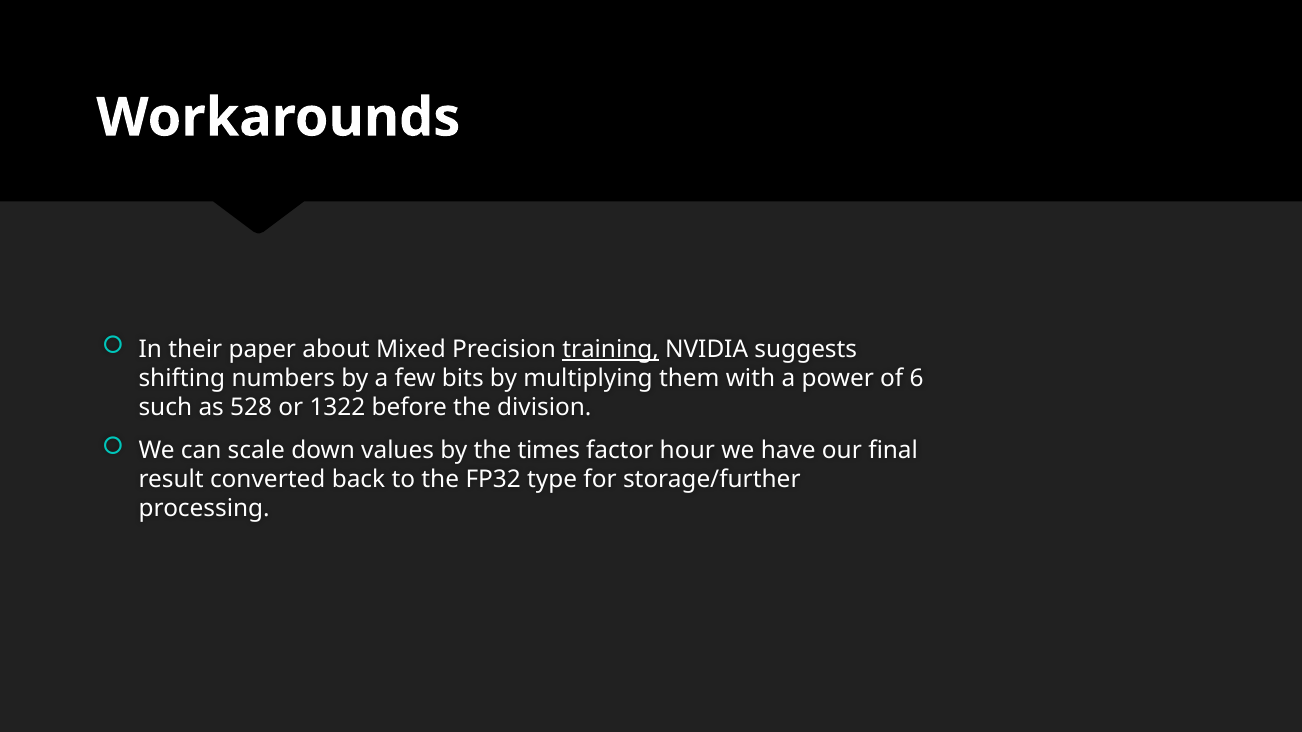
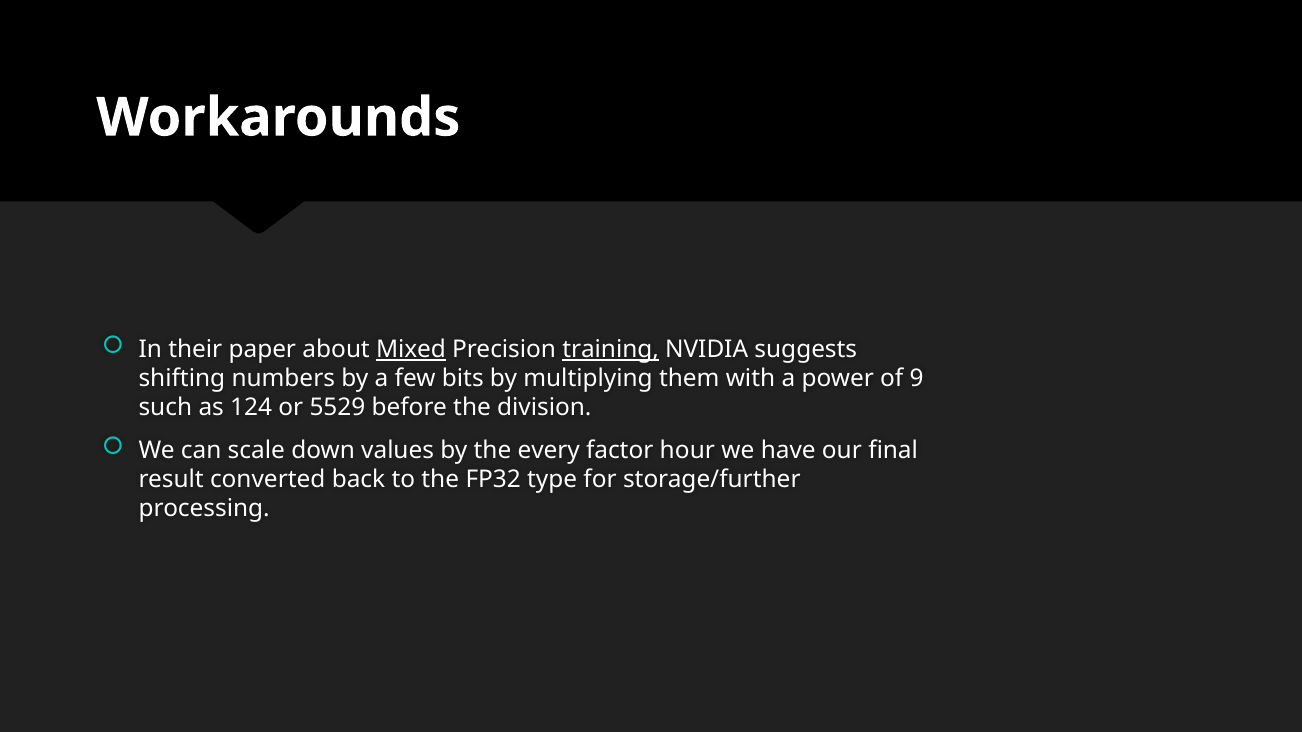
Mixed underline: none -> present
6: 6 -> 9
528: 528 -> 124
1322: 1322 -> 5529
times: times -> every
